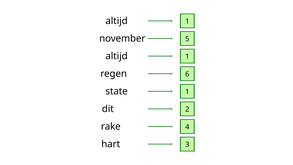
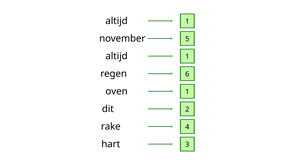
state: state -> oven
